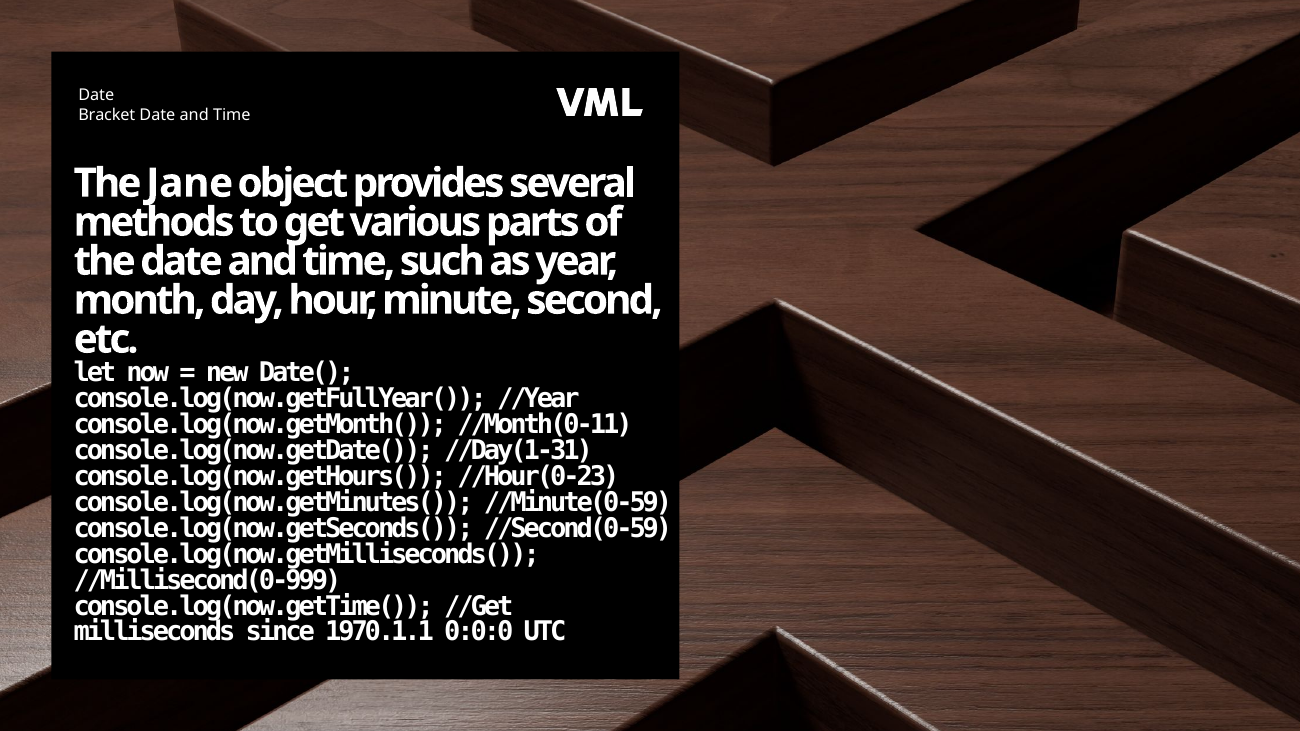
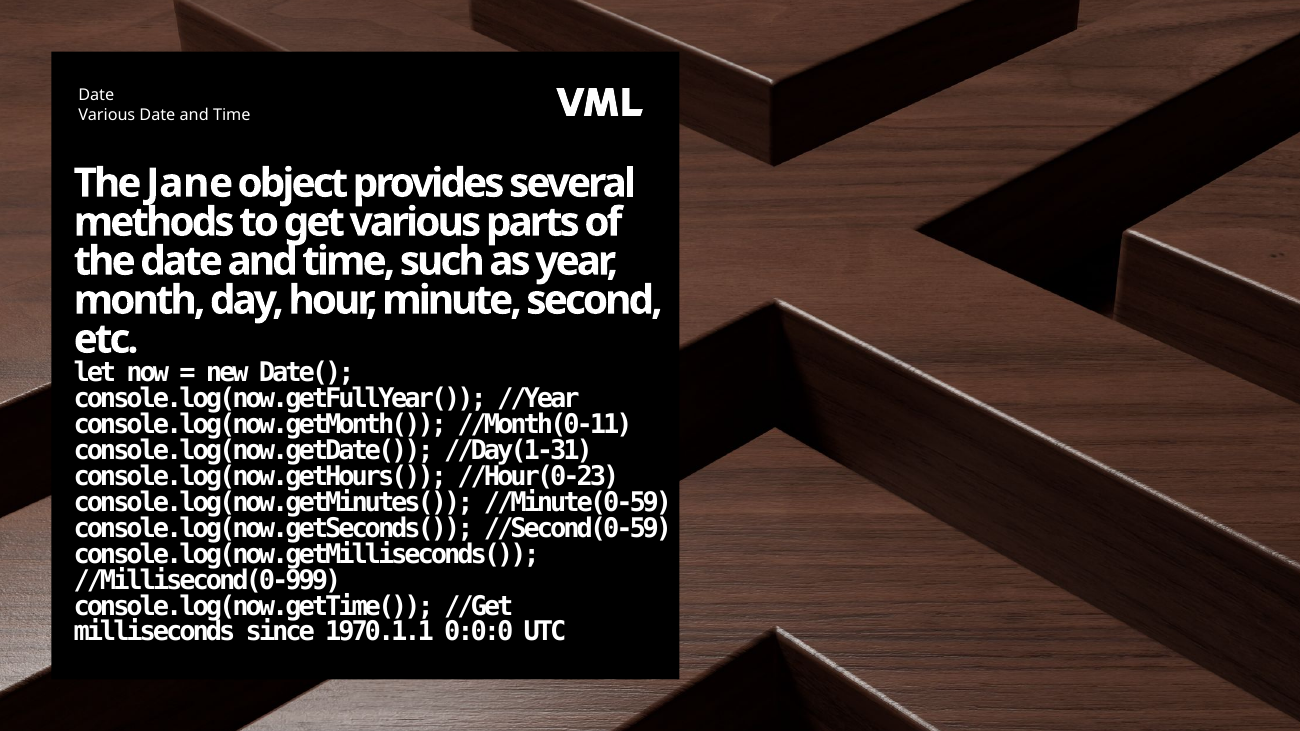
Bracket at (107, 115): Bracket -> Various
